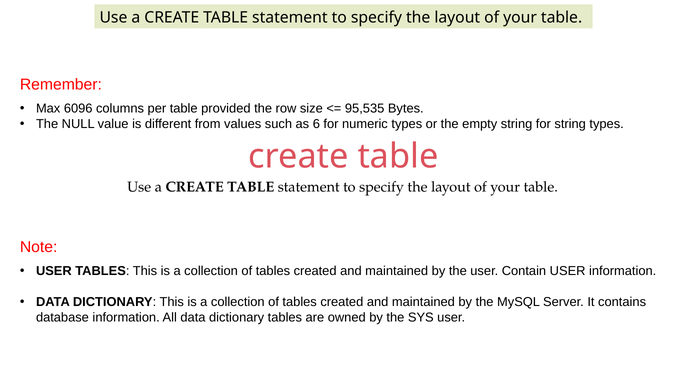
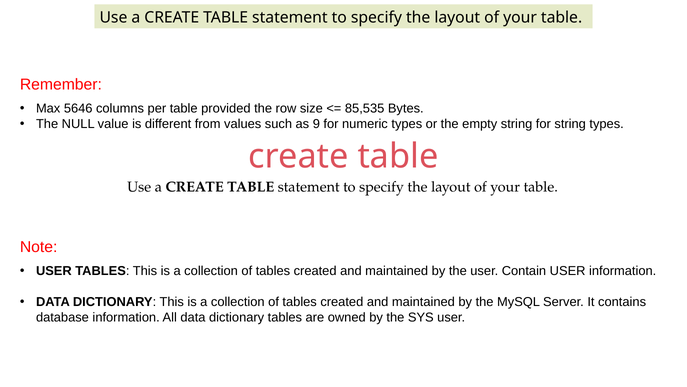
6096: 6096 -> 5646
95,535: 95,535 -> 85,535
6: 6 -> 9
